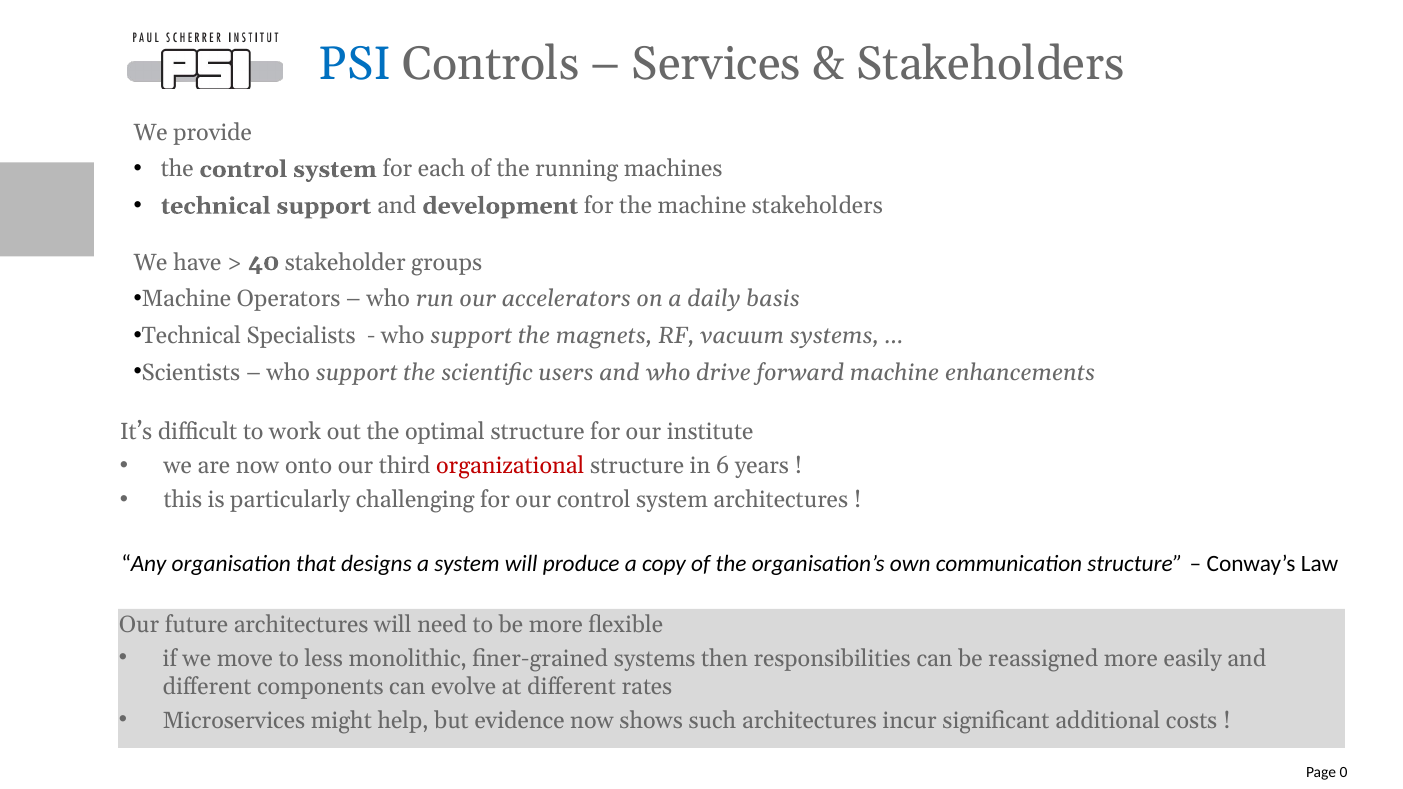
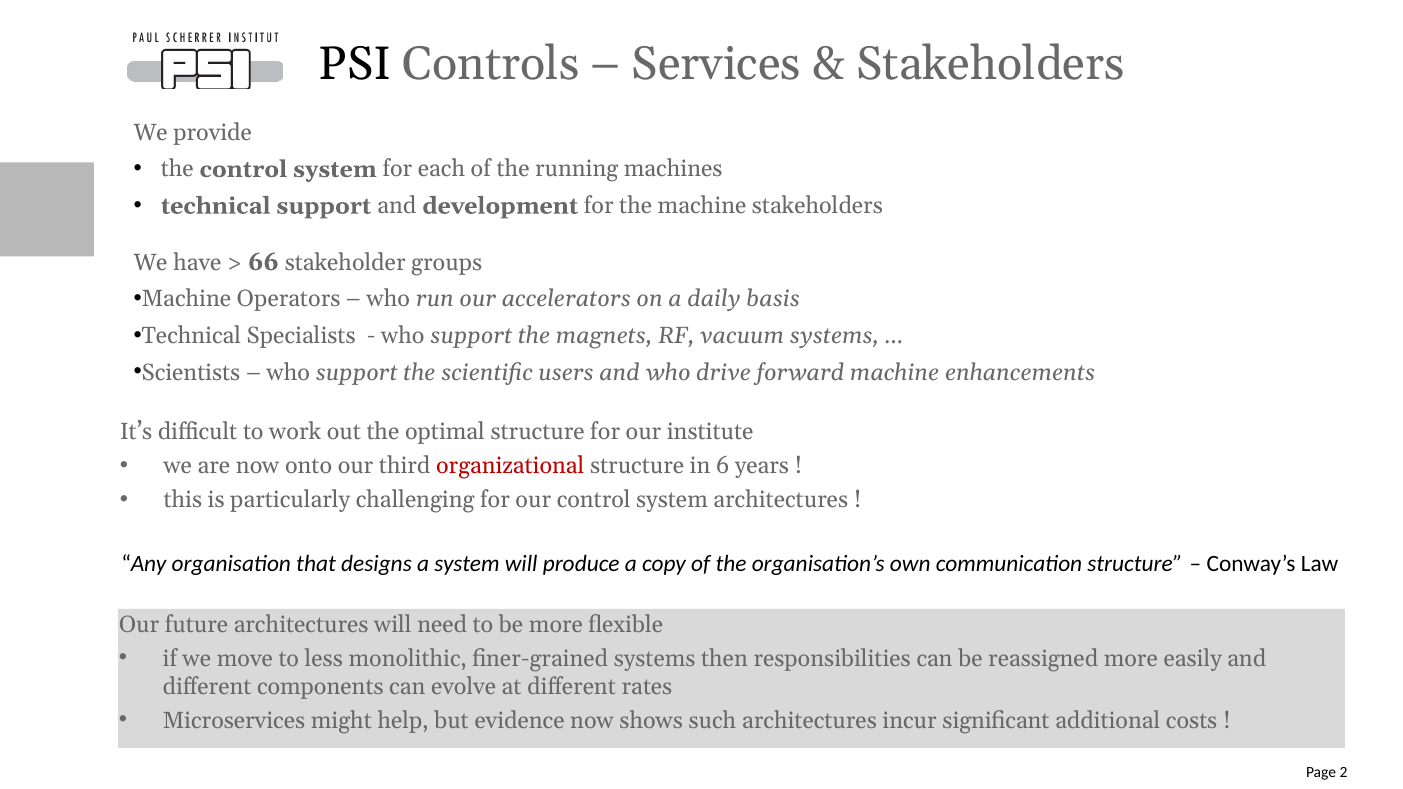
PSI colour: blue -> black
40: 40 -> 66
0: 0 -> 2
